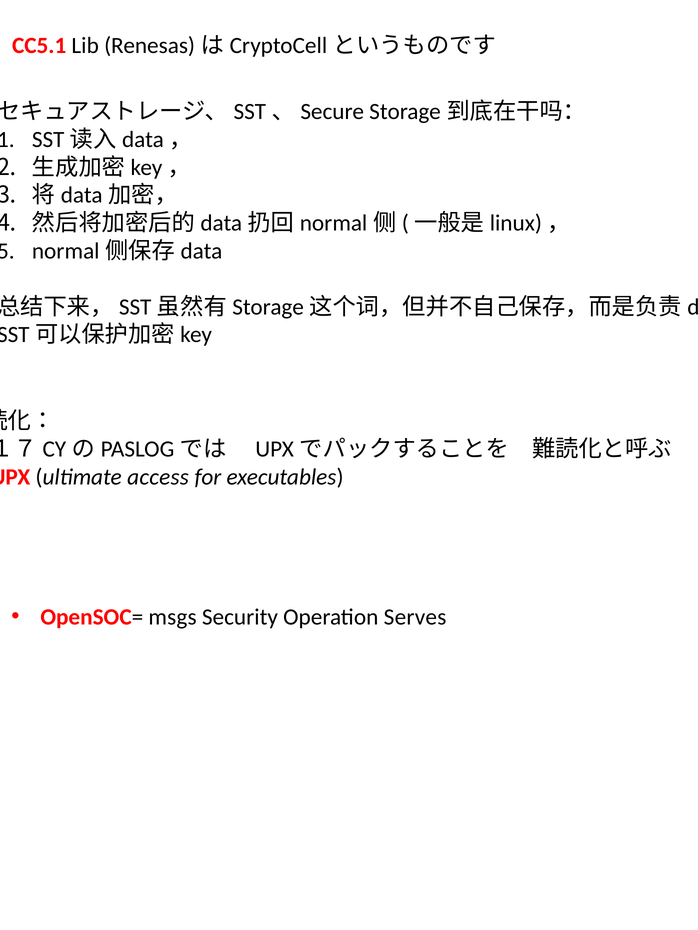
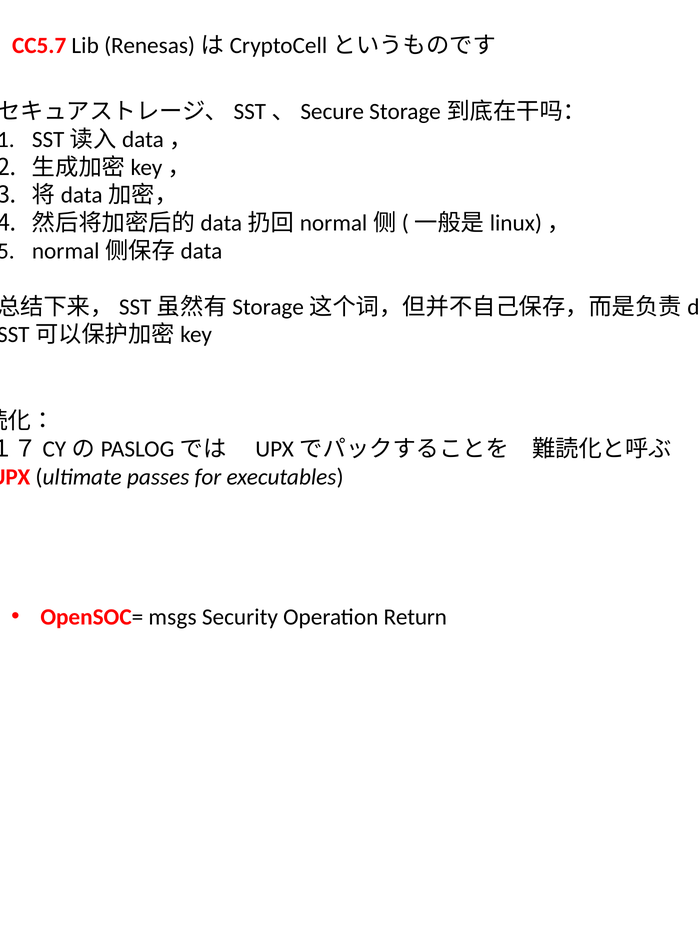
CC5.1: CC5.1 -> CC5.7
access: access -> passes
Serves: Serves -> Return
